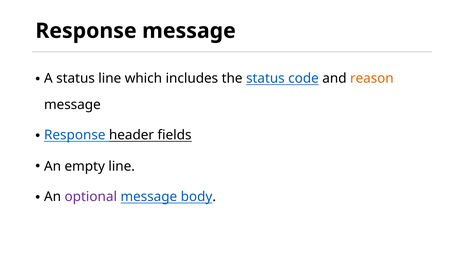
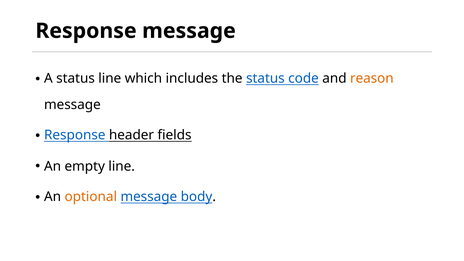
optional colour: purple -> orange
